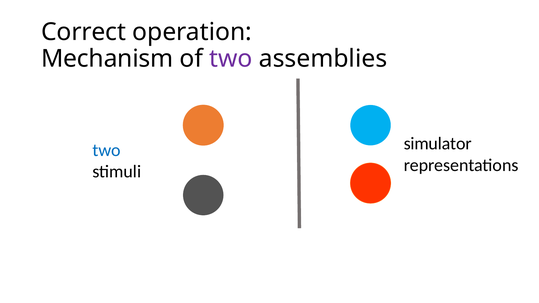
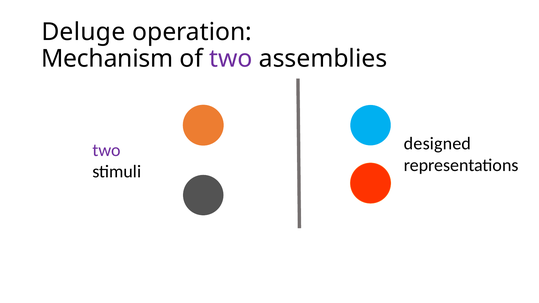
Correct: Correct -> Deluge
simulator: simulator -> designed
two at (106, 150) colour: blue -> purple
